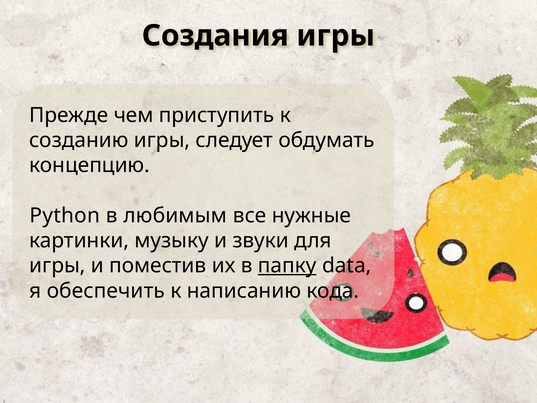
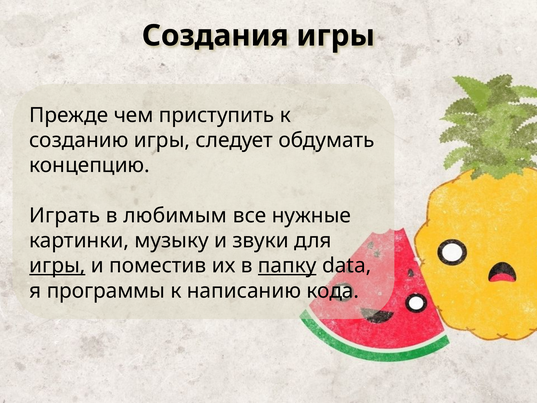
Python: Python -> Играть
игры at (57, 266) underline: none -> present
обеспечить: обеспечить -> программы
